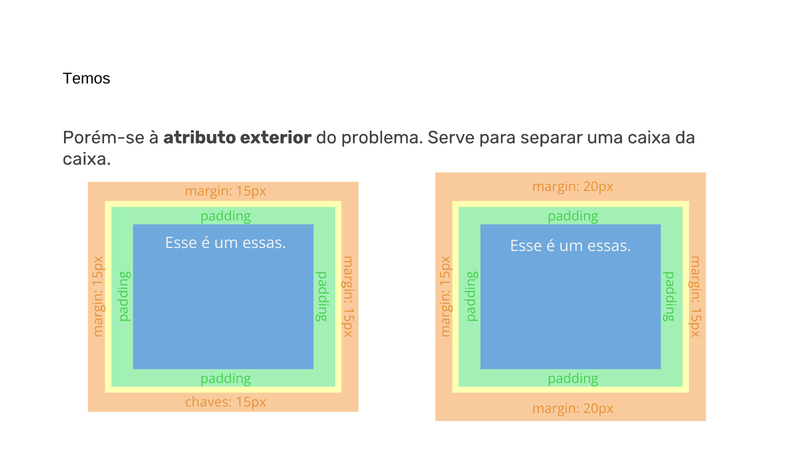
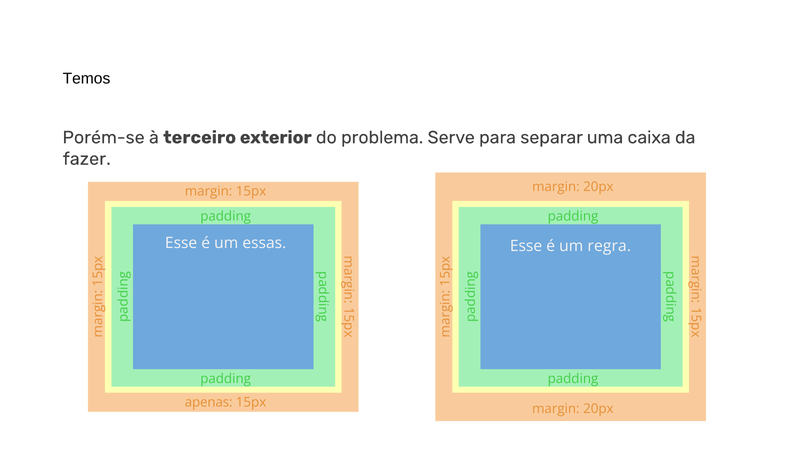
atributo: atributo -> terceiro
caixa at (87, 159): caixa -> fazer
essas at (609, 246): essas -> regra
chaves: chaves -> apenas
